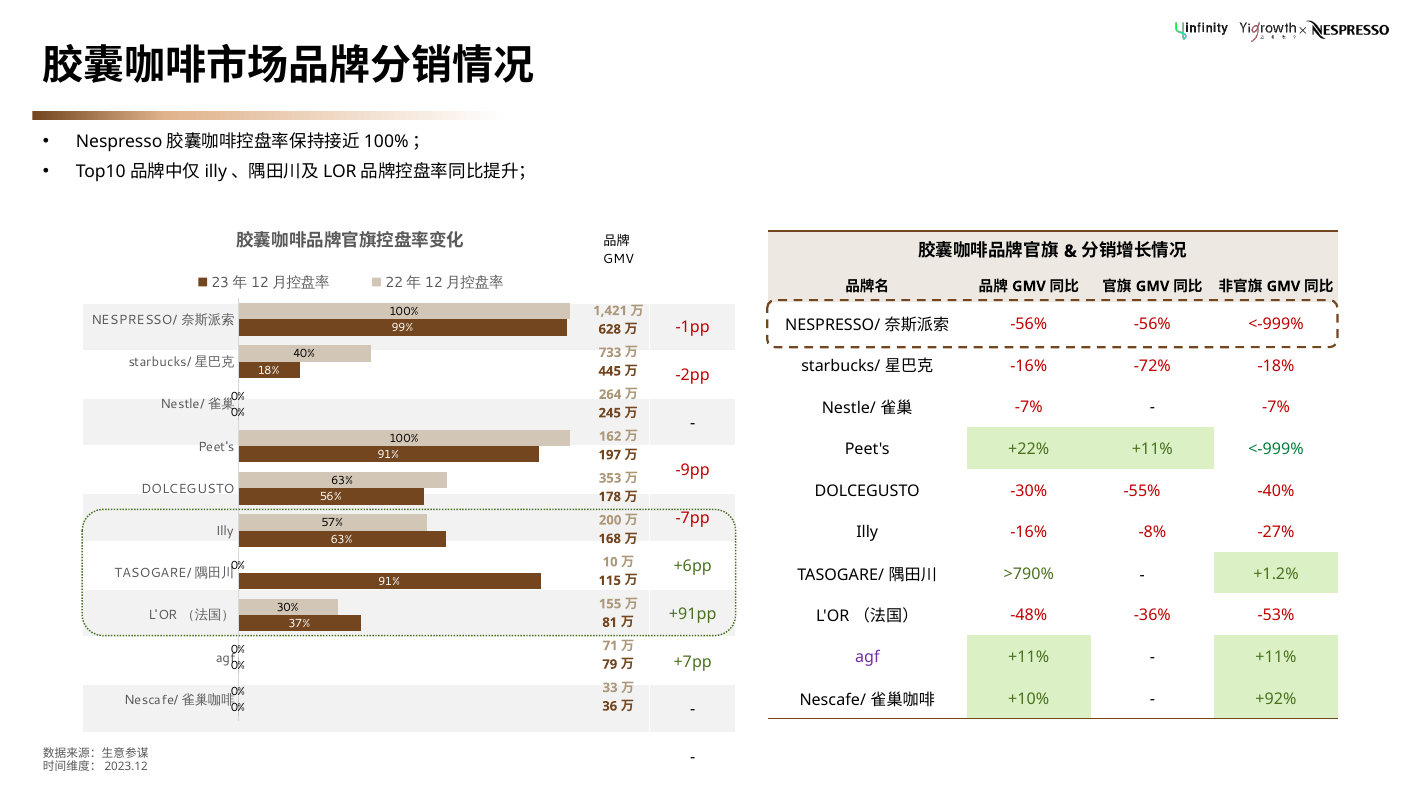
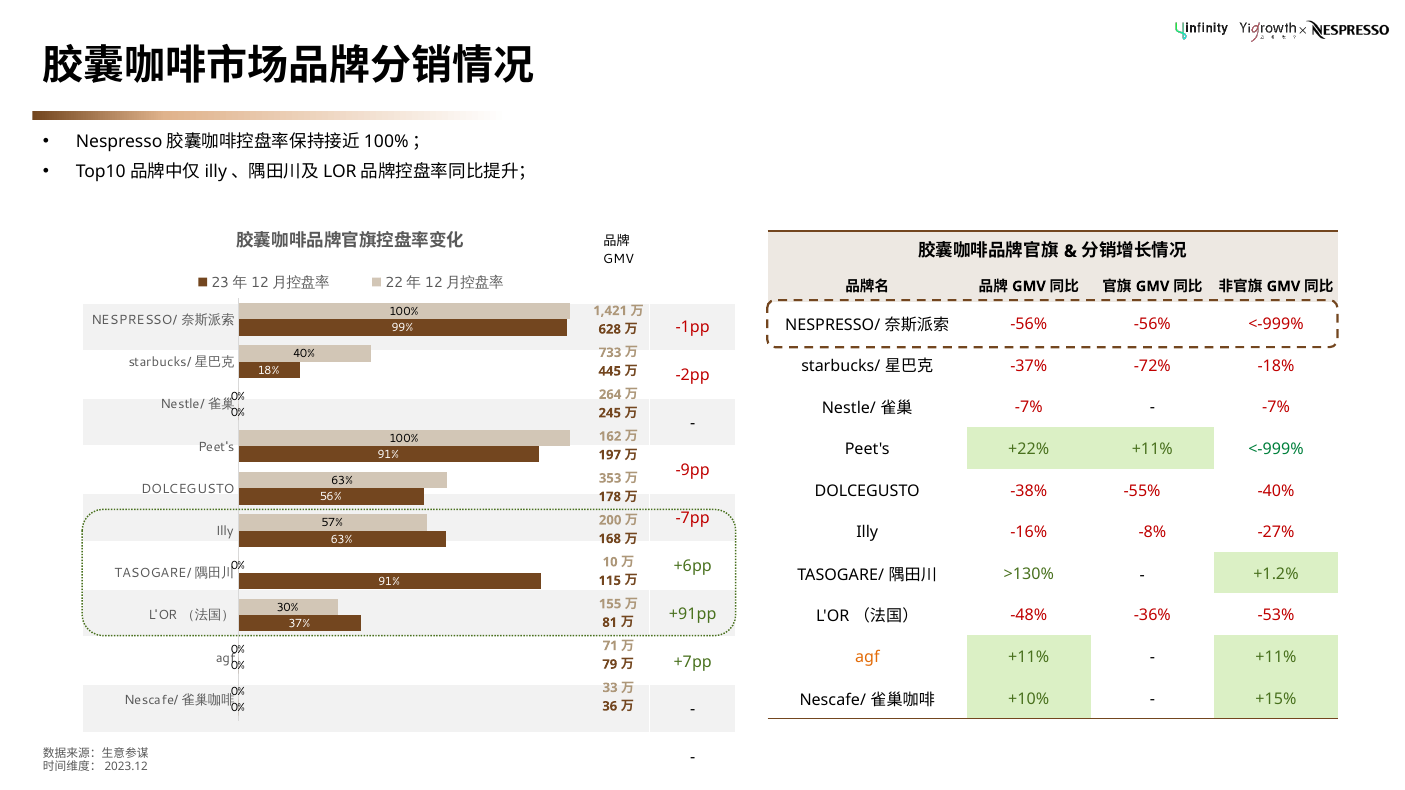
-16% at (1029, 366): -16% -> -37%
-30%: -30% -> -38%
>790%: >790% -> >130%
agf at (867, 658) colour: purple -> orange
+92%: +92% -> +15%
